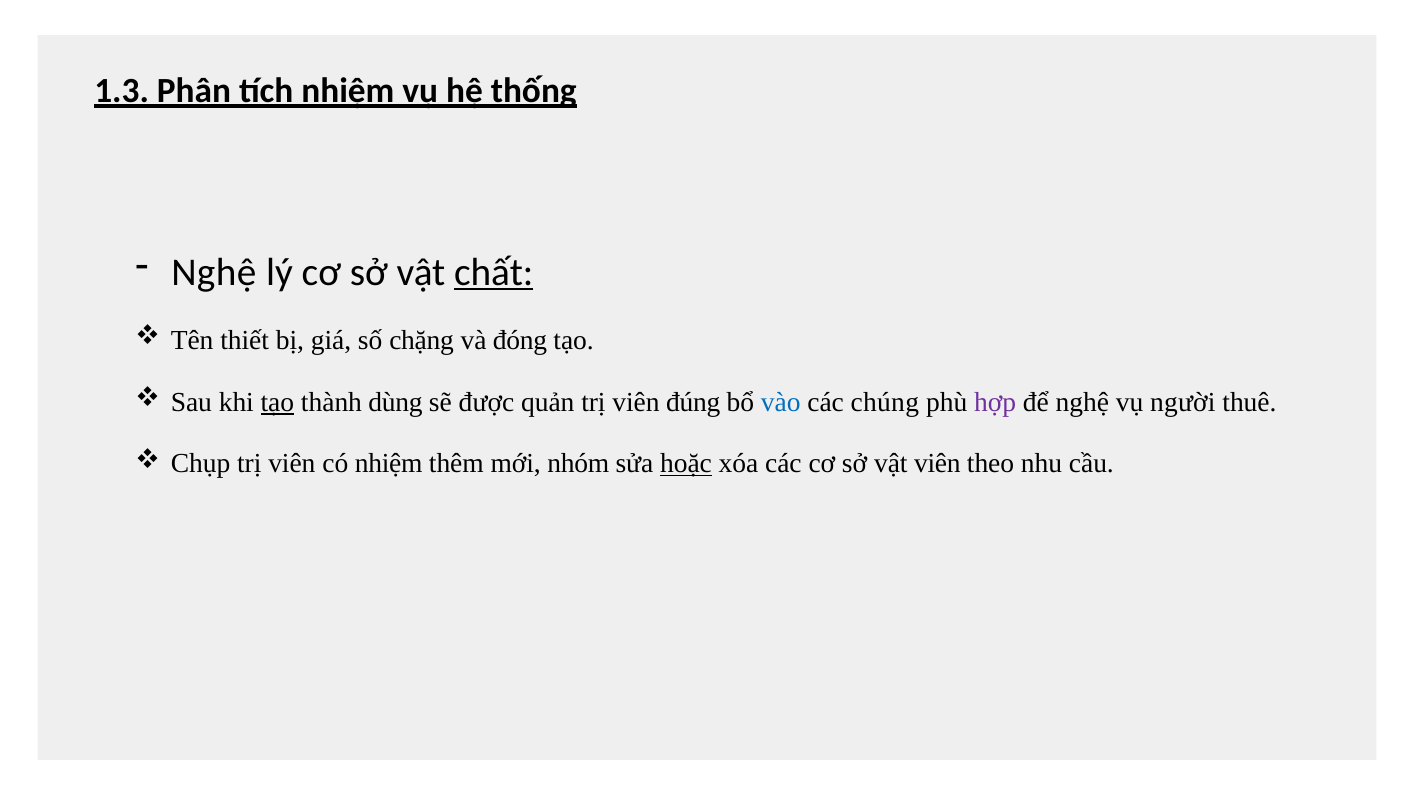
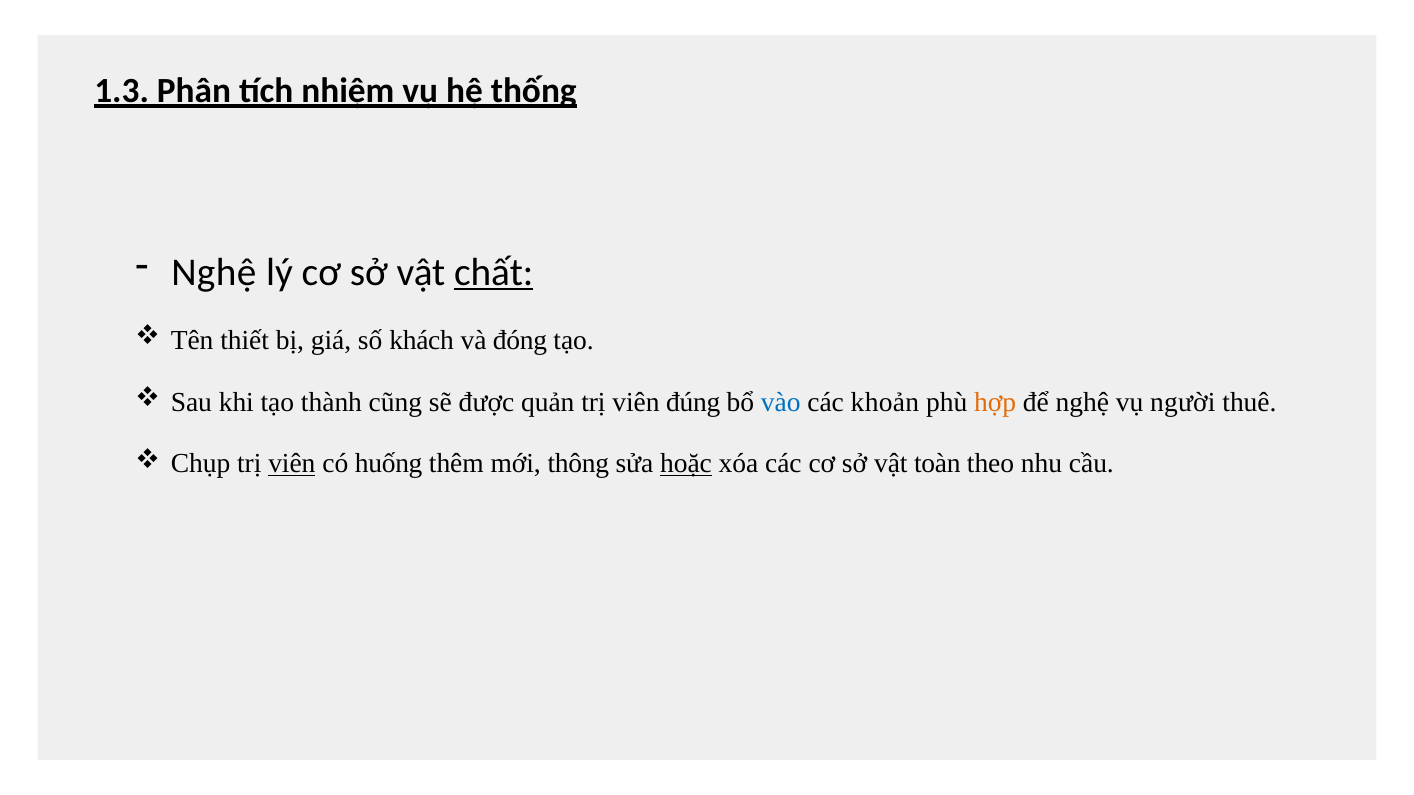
chặng: chặng -> khách
tạo at (277, 402) underline: present -> none
dùng: dùng -> cũng
chúng: chúng -> khoản
hợp colour: purple -> orange
viên at (292, 464) underline: none -> present
có nhiệm: nhiệm -> huống
nhóm: nhóm -> thông
vật viên: viên -> toàn
